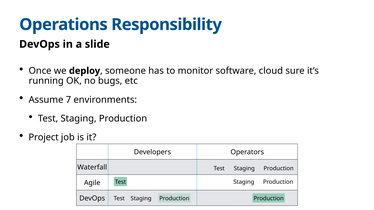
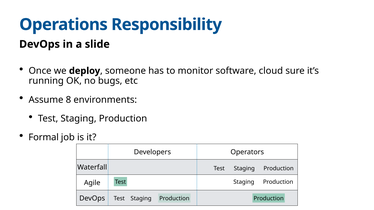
7: 7 -> 8
Project: Project -> Formal
